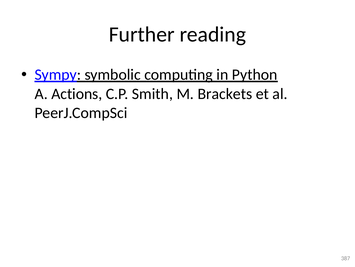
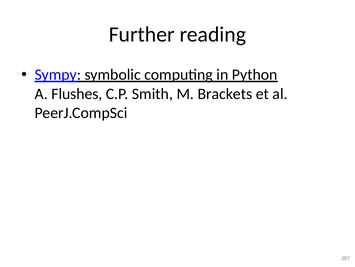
Actions: Actions -> Flushes
